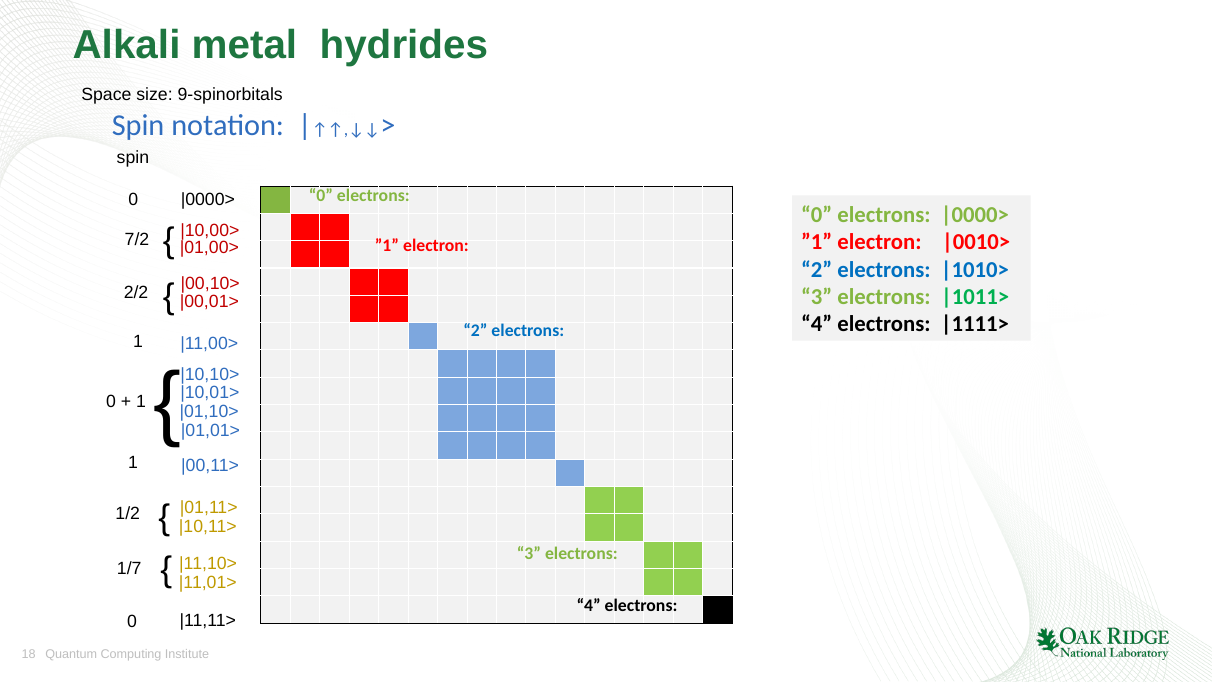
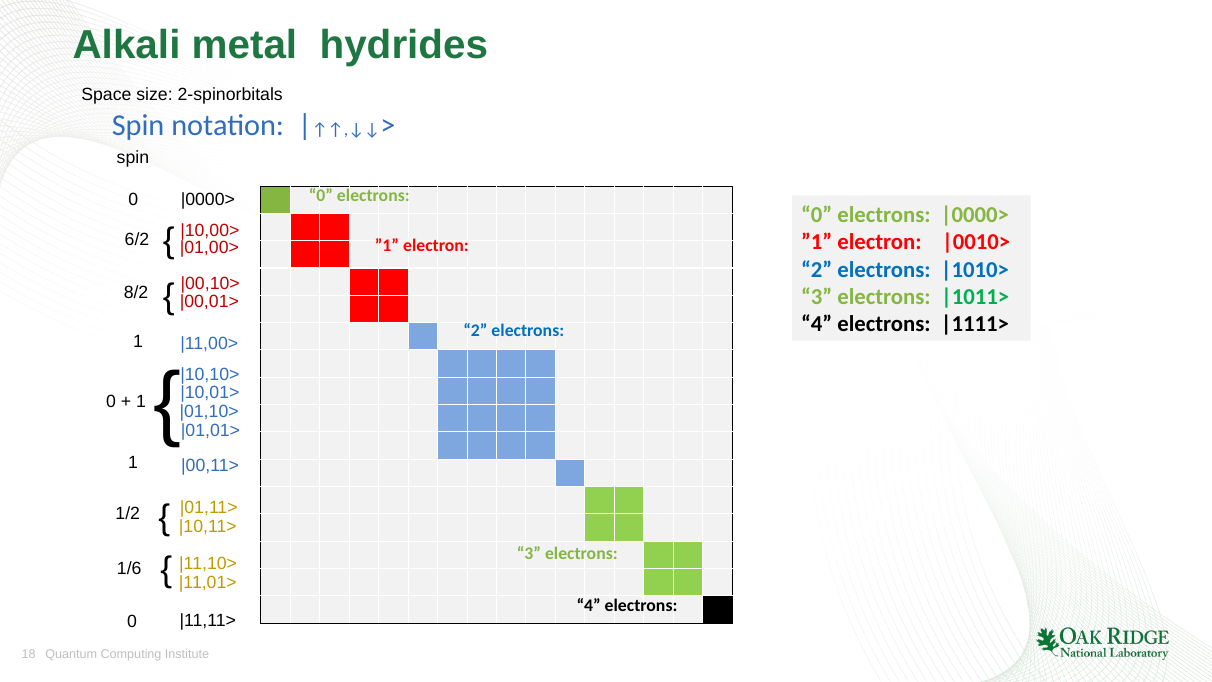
9-spinorbitals: 9-spinorbitals -> 2-spinorbitals
7/2: 7/2 -> 6/2
2/2: 2/2 -> 8/2
1/7: 1/7 -> 1/6
